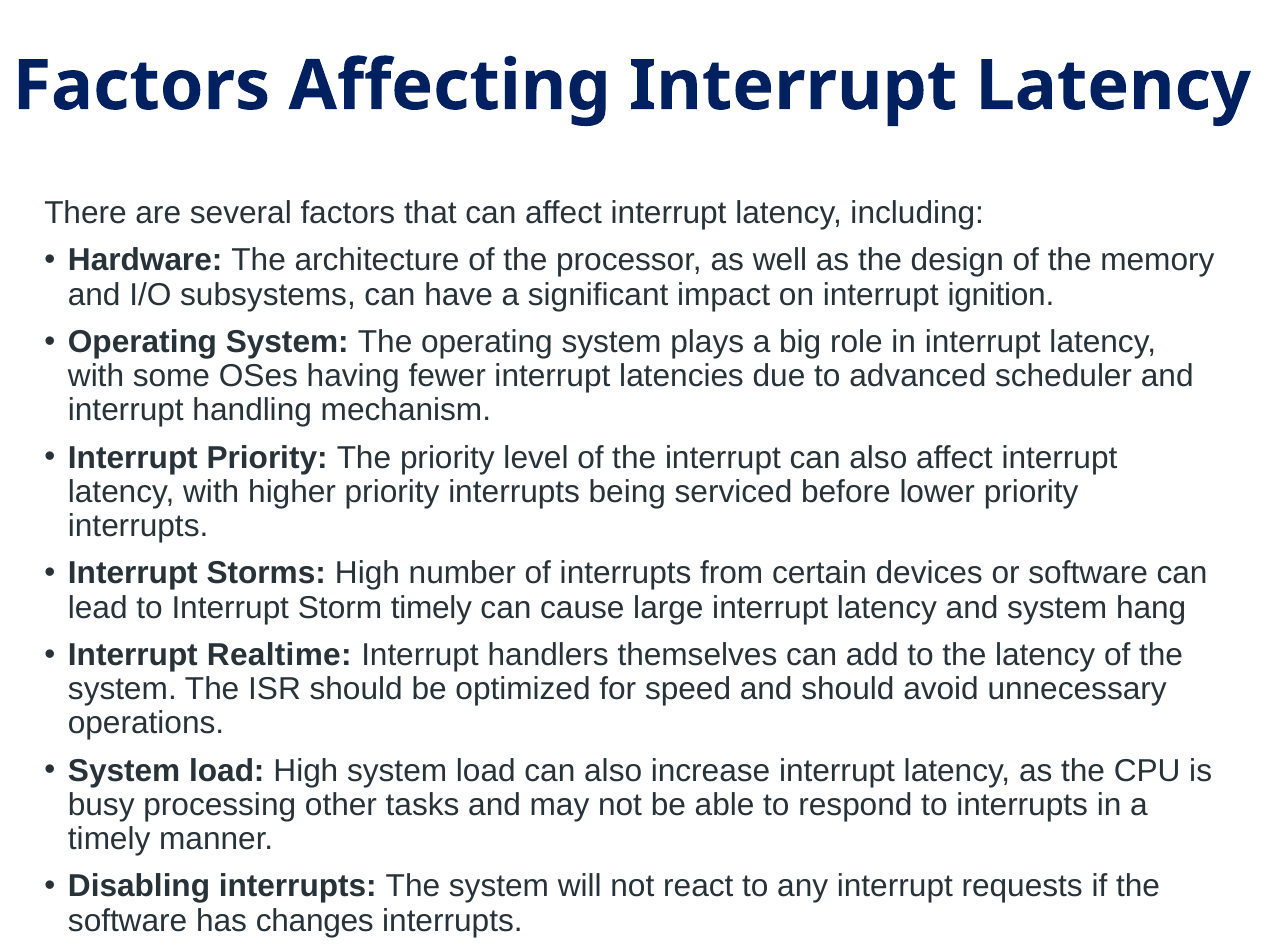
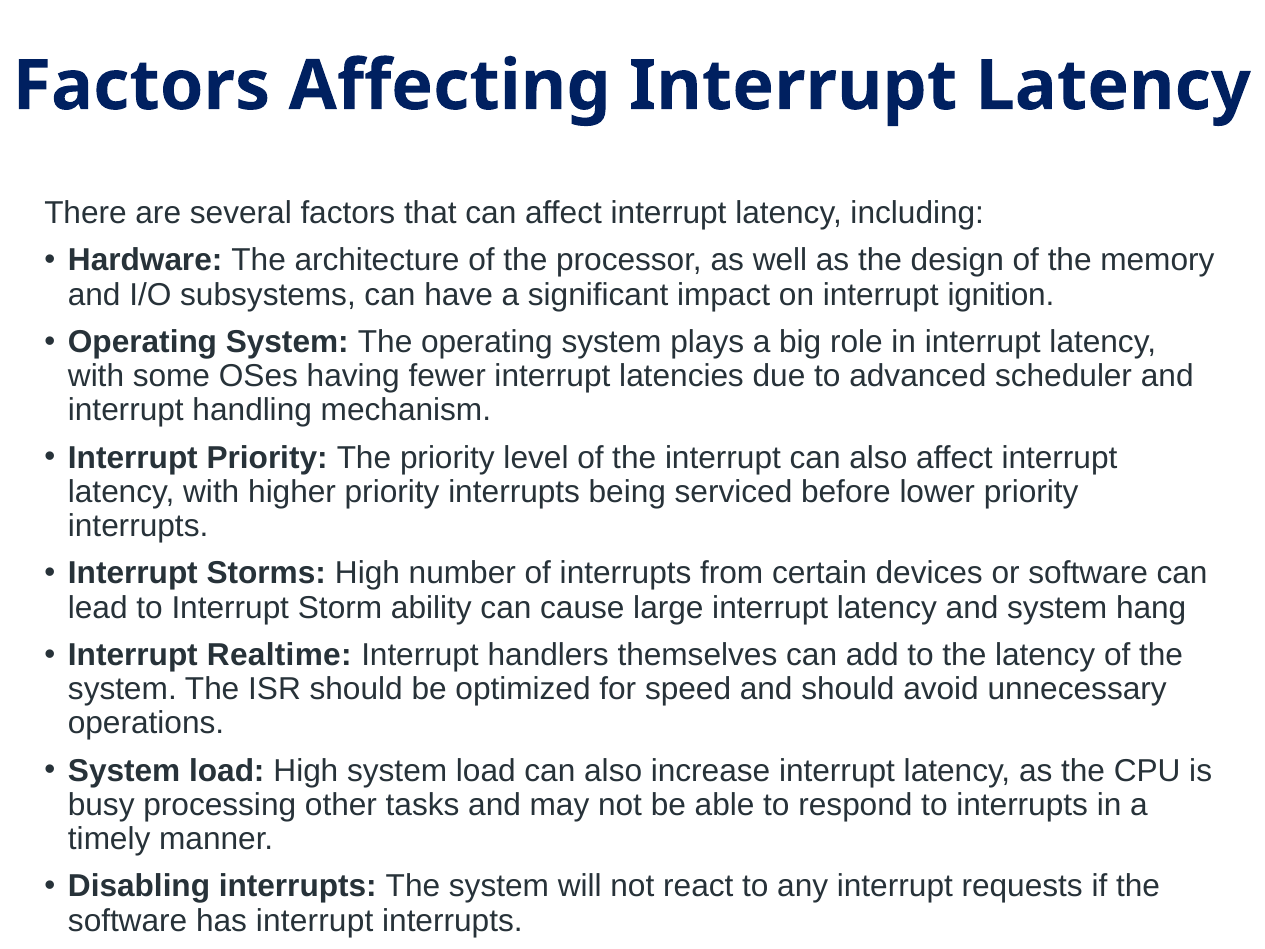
Storm timely: timely -> ability
has changes: changes -> interrupt
